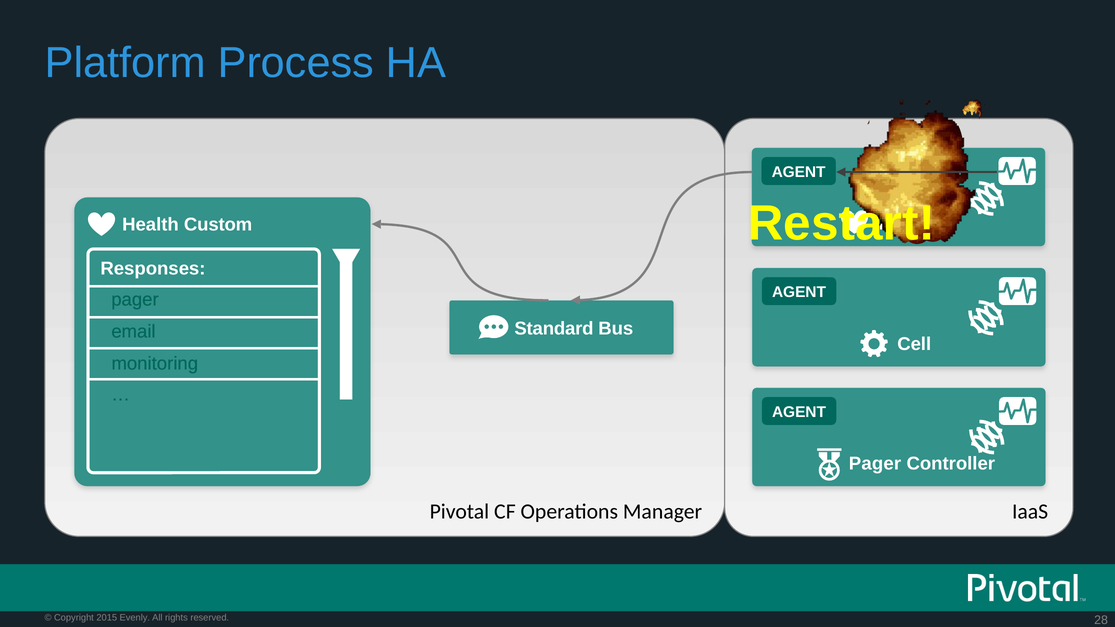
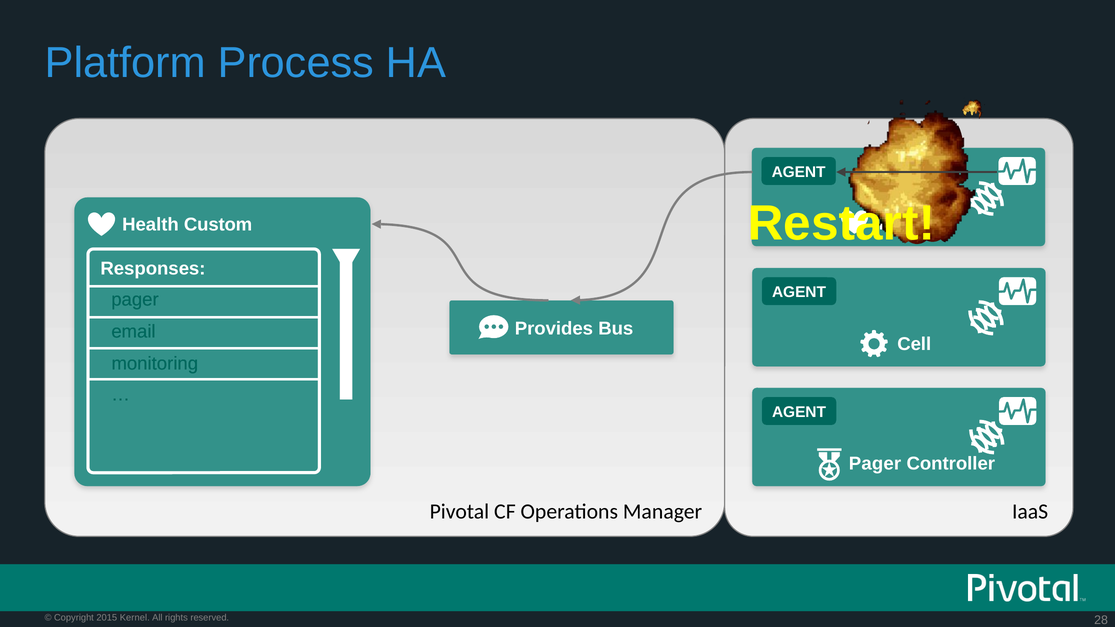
Standard: Standard -> Provides
Evenly: Evenly -> Kernel
